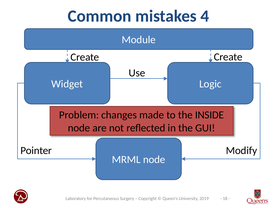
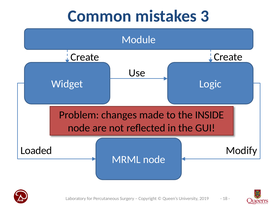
4: 4 -> 3
Pointer: Pointer -> Loaded
